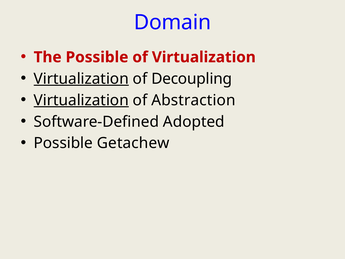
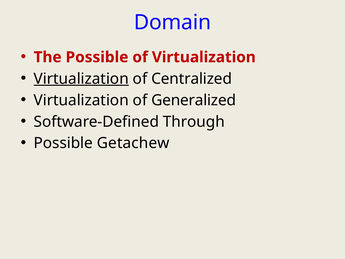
Decoupling: Decoupling -> Centralized
Virtualization at (81, 100) underline: present -> none
Abstraction: Abstraction -> Generalized
Adopted: Adopted -> Through
